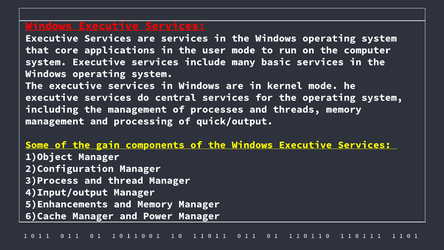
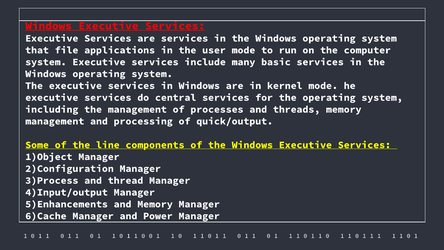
core: core -> file
gain: gain -> line
